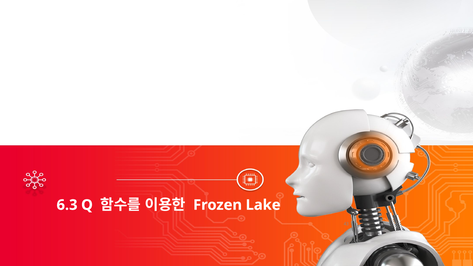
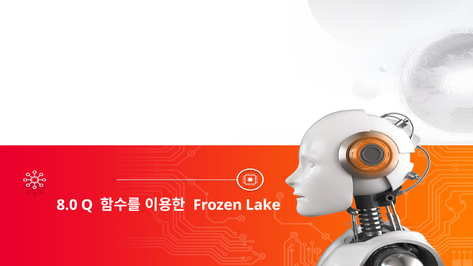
6.3: 6.3 -> 8.0
